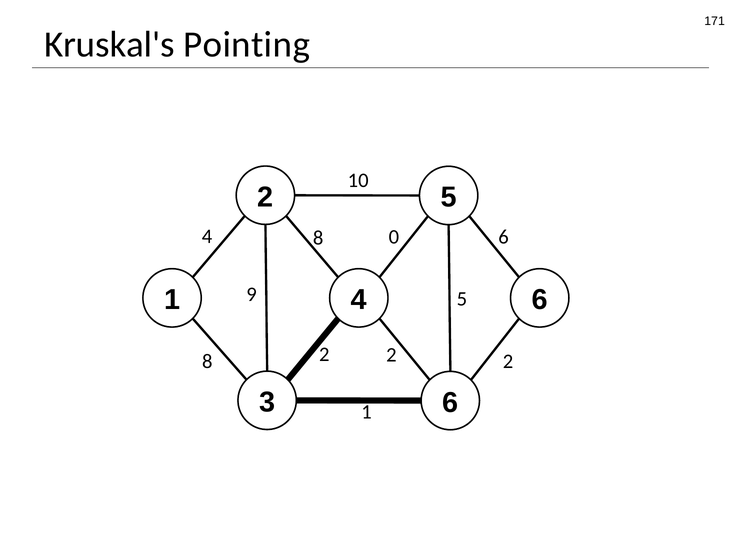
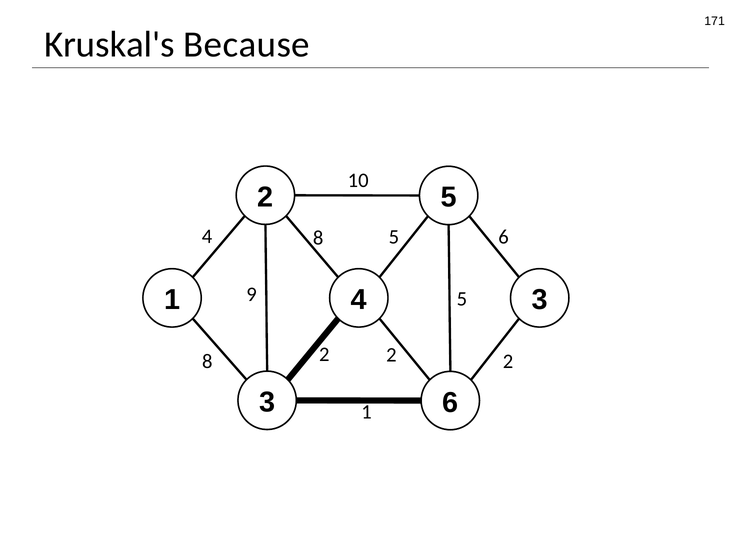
Pointing: Pointing -> Because
8 0: 0 -> 5
4 6: 6 -> 3
